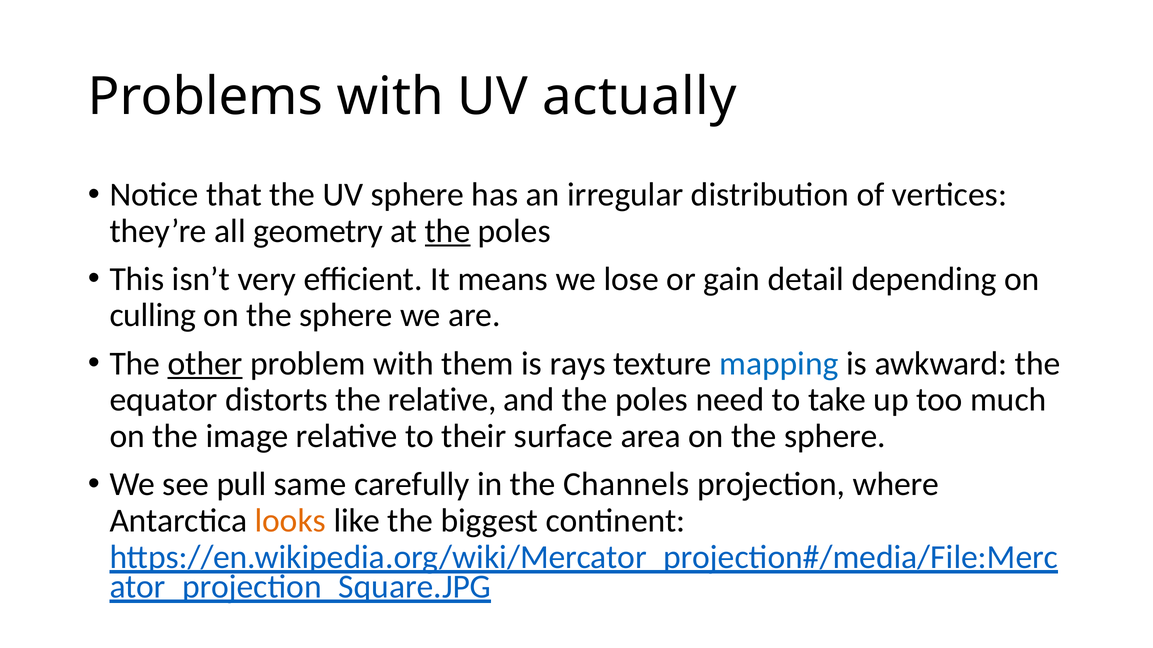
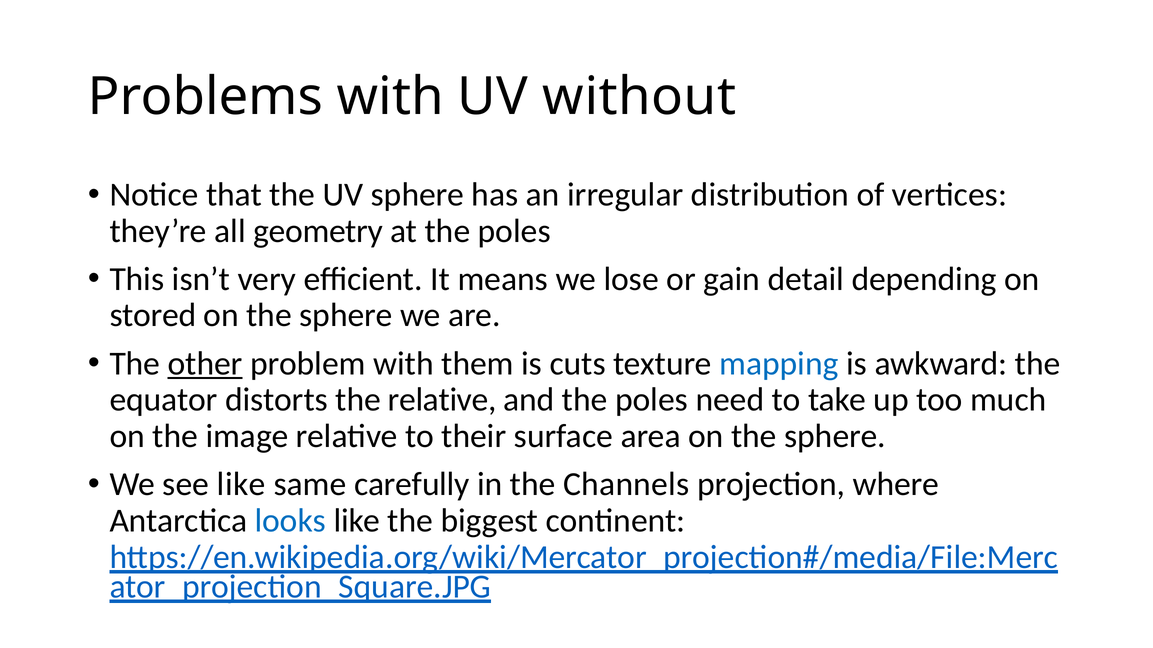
actually: actually -> without
the at (448, 231) underline: present -> none
culling: culling -> stored
rays: rays -> cuts
see pull: pull -> like
looks colour: orange -> blue
